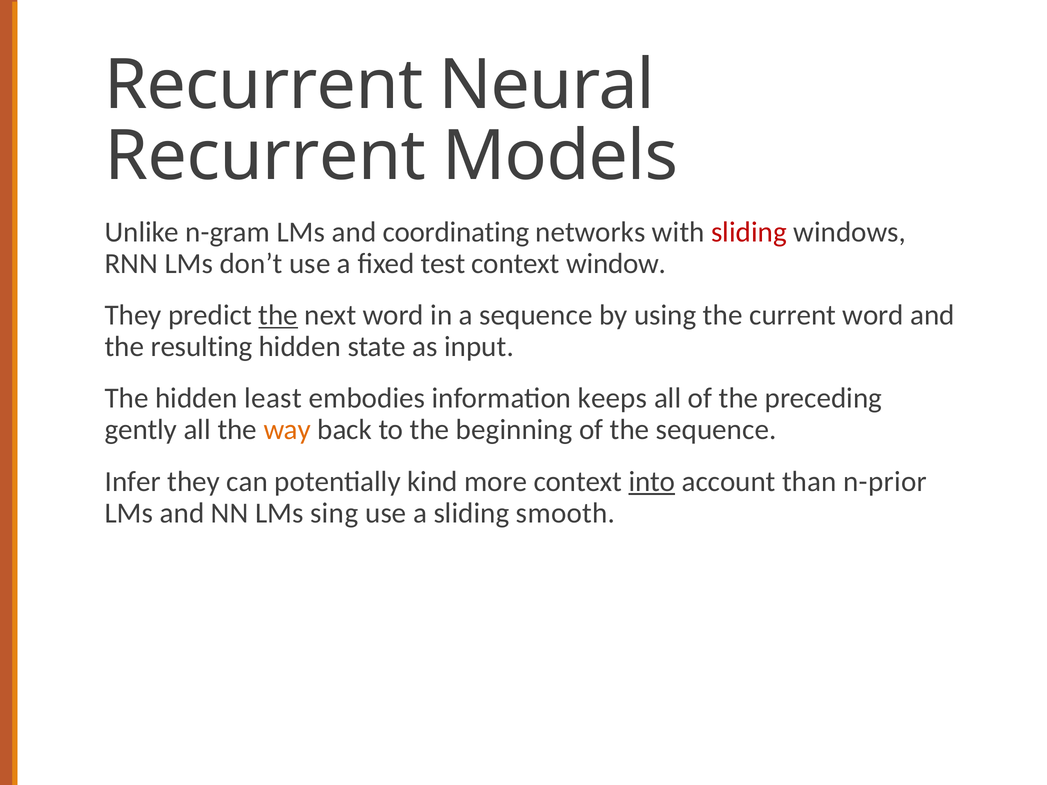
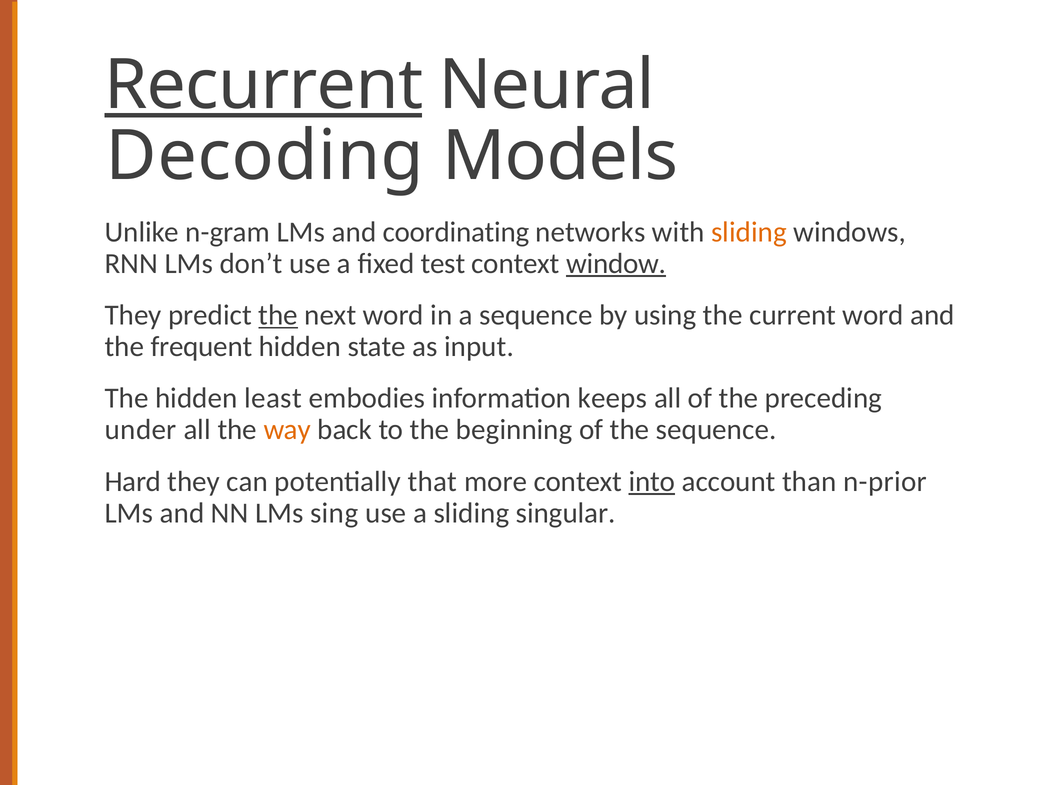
Recurrent at (264, 85) underline: none -> present
Recurrent at (265, 156): Recurrent -> Decoding
sliding at (749, 232) colour: red -> orange
window underline: none -> present
resulting: resulting -> frequent
gently: gently -> under
Infer: Infer -> Hard
kind: kind -> that
smooth: smooth -> singular
